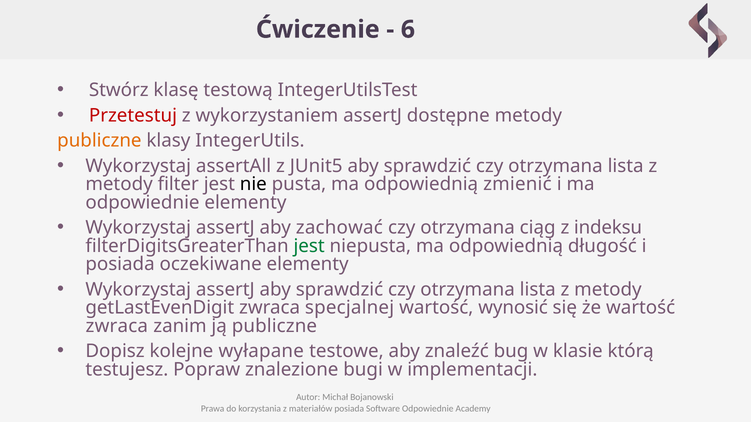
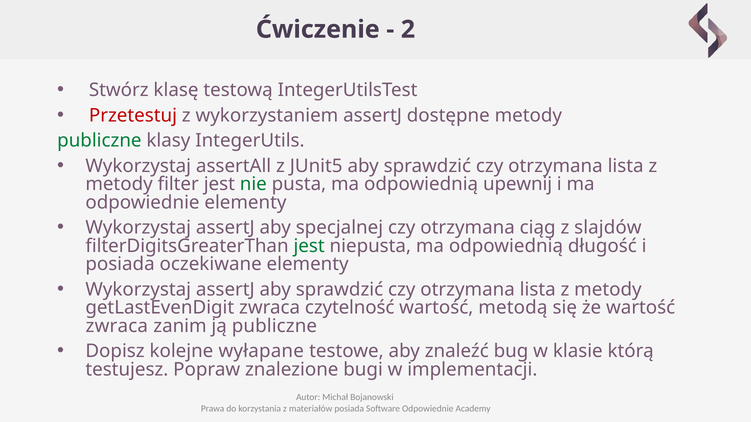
6: 6 -> 2
publiczne at (99, 141) colour: orange -> green
nie colour: black -> green
zmienić: zmienić -> upewnij
zachować: zachować -> specjalnej
indeksu: indeksu -> slajdów
specjalnej: specjalnej -> czytelność
wynosić: wynosić -> metodą
